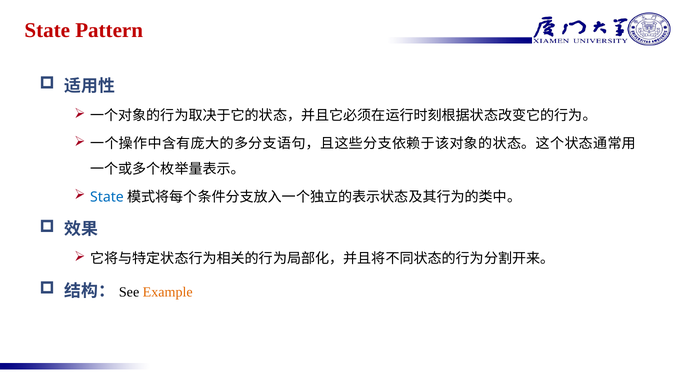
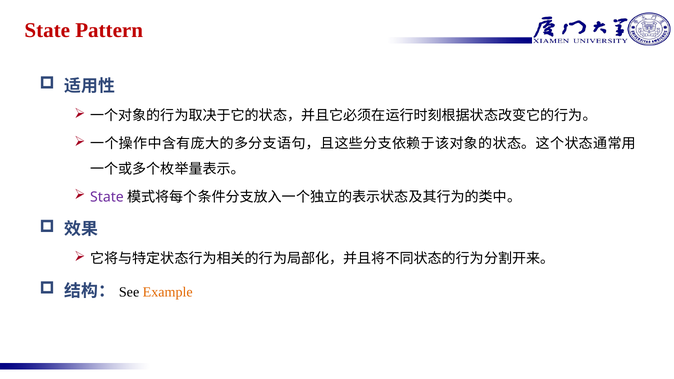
State at (107, 197) colour: blue -> purple
